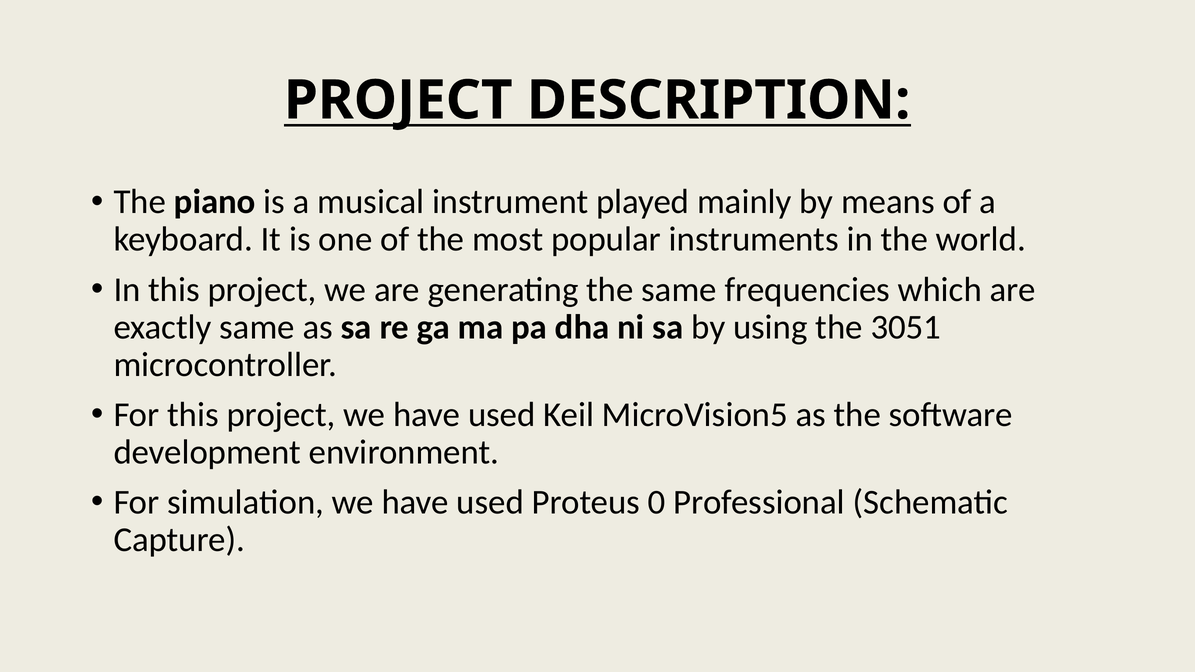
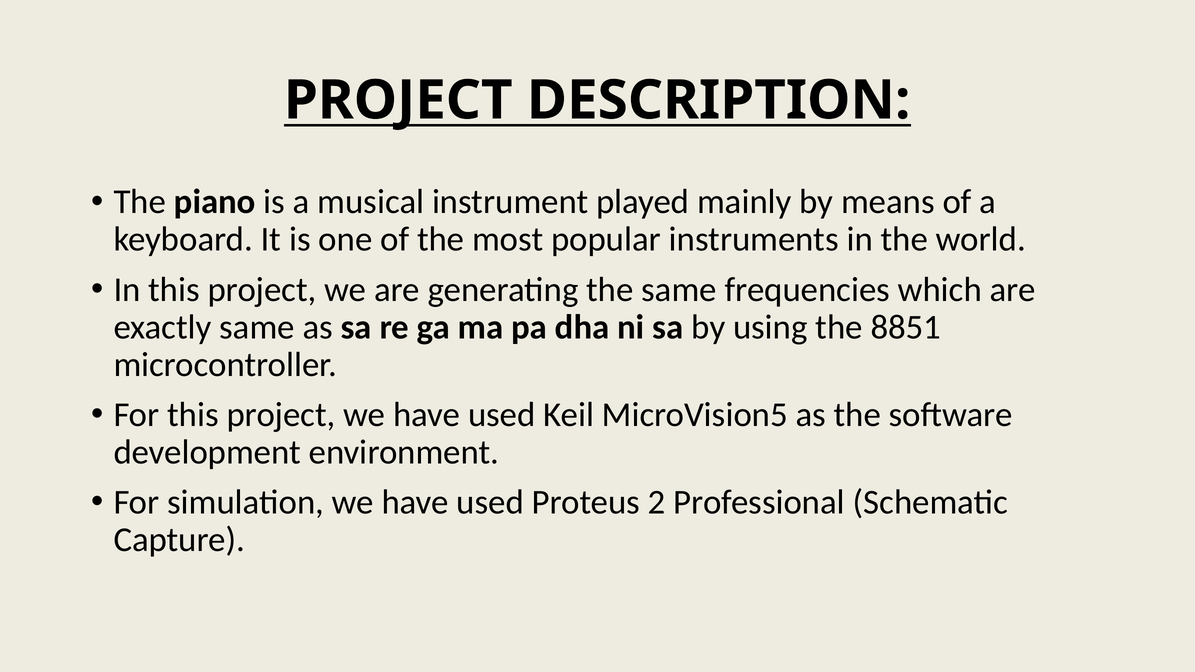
3051: 3051 -> 8851
0: 0 -> 2
